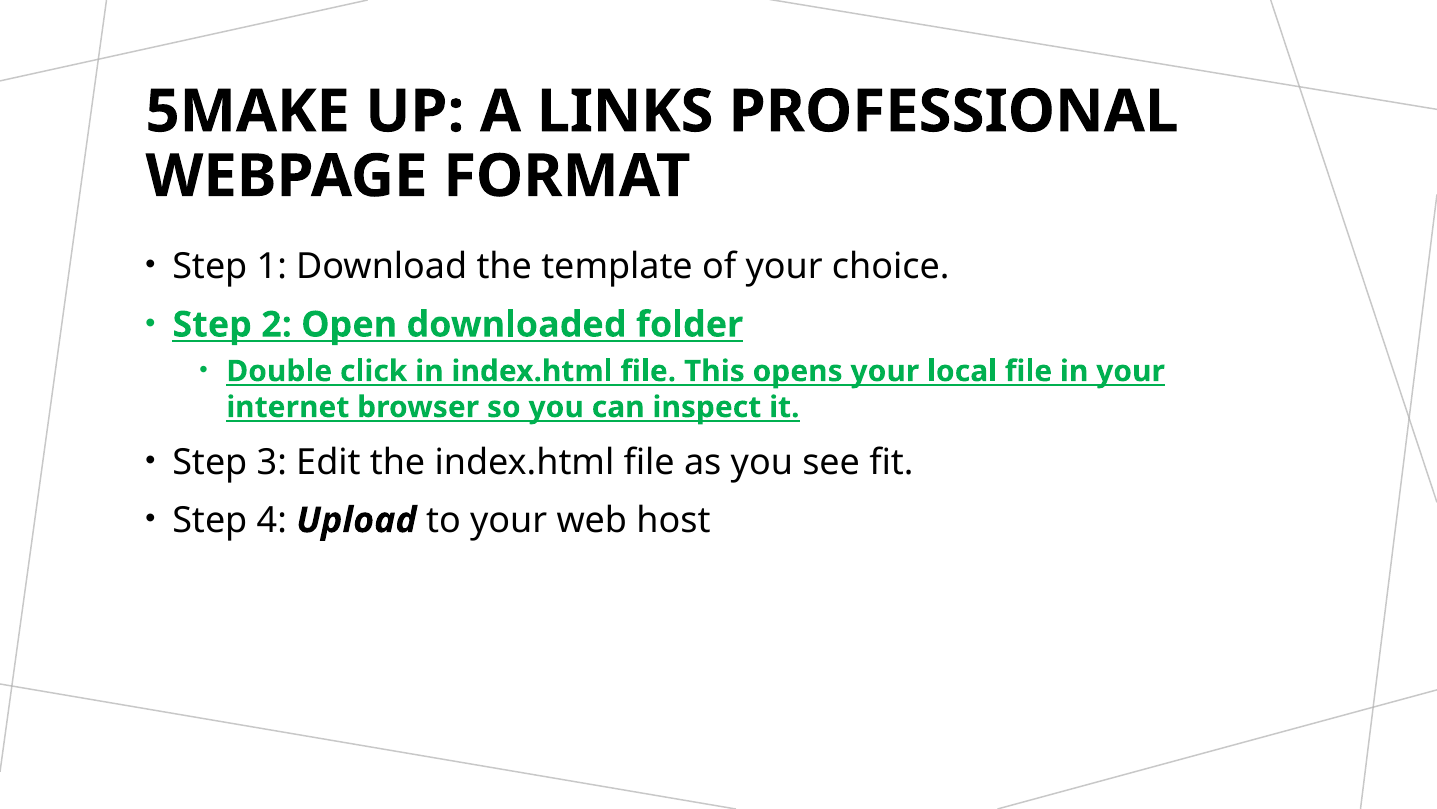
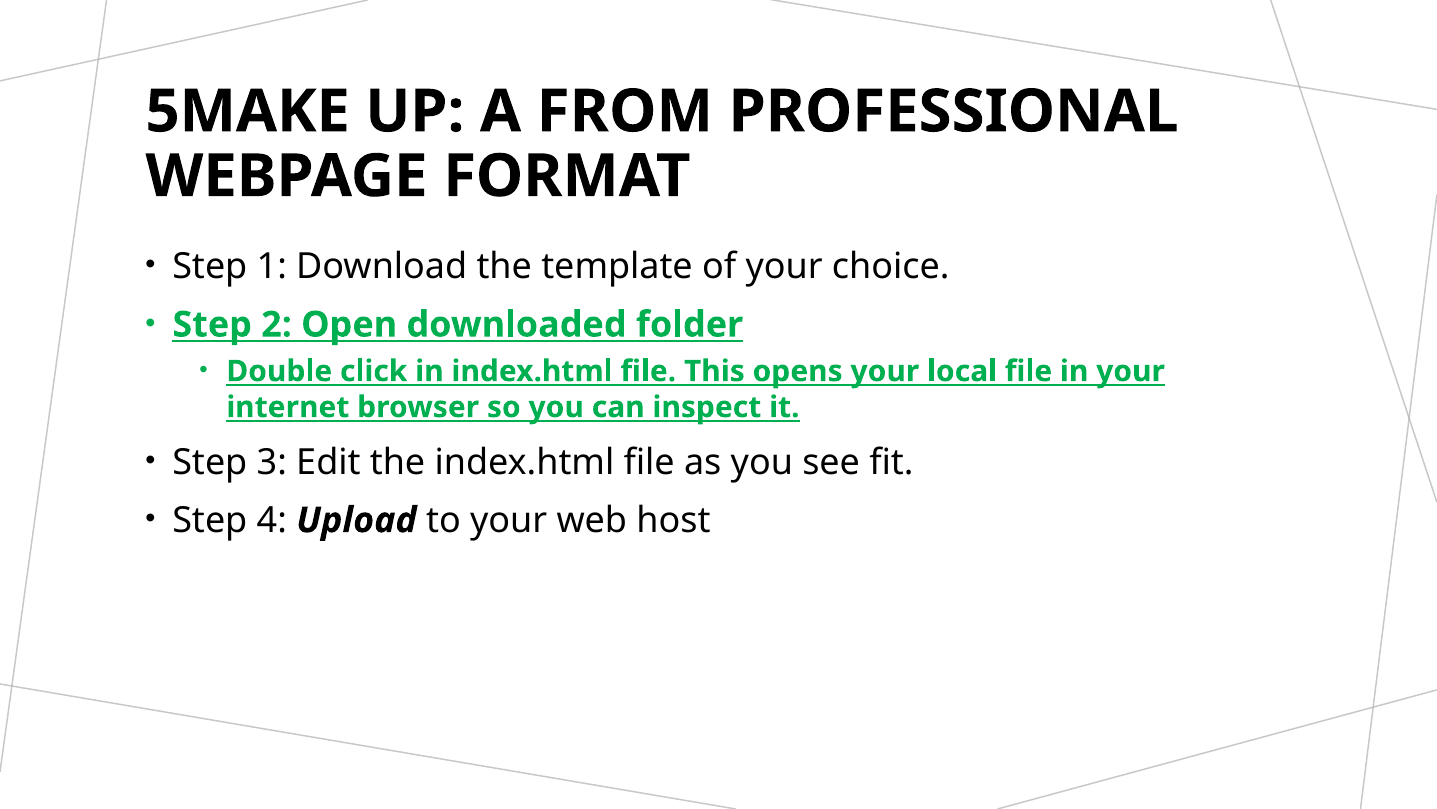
LINKS: LINKS -> FROM
